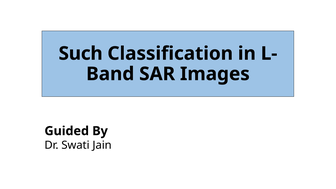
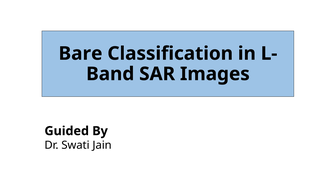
Such: Such -> Bare
